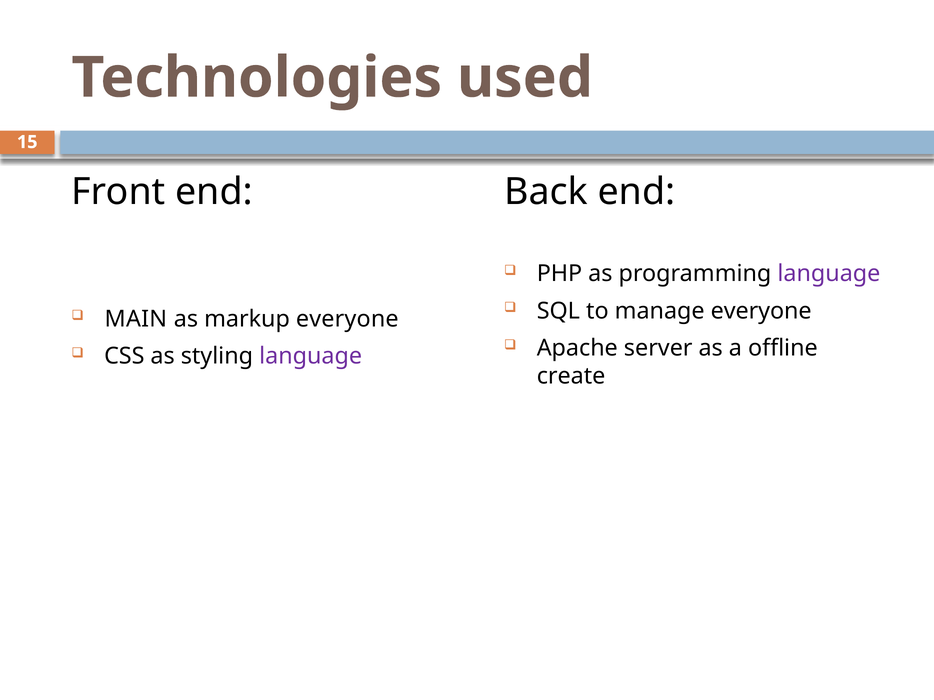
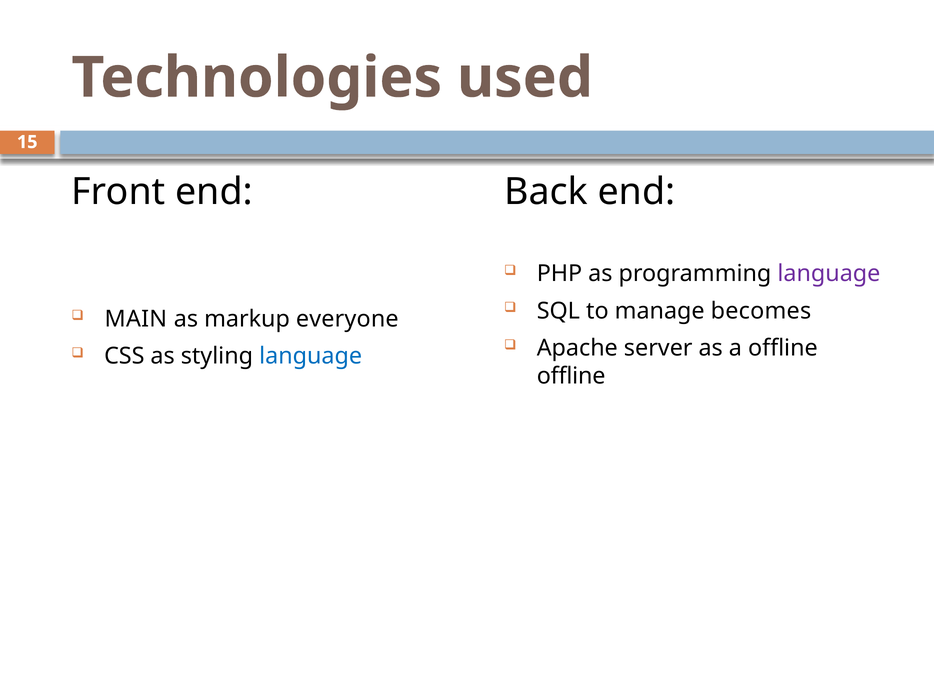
manage everyone: everyone -> becomes
language at (311, 356) colour: purple -> blue
create at (571, 376): create -> offline
